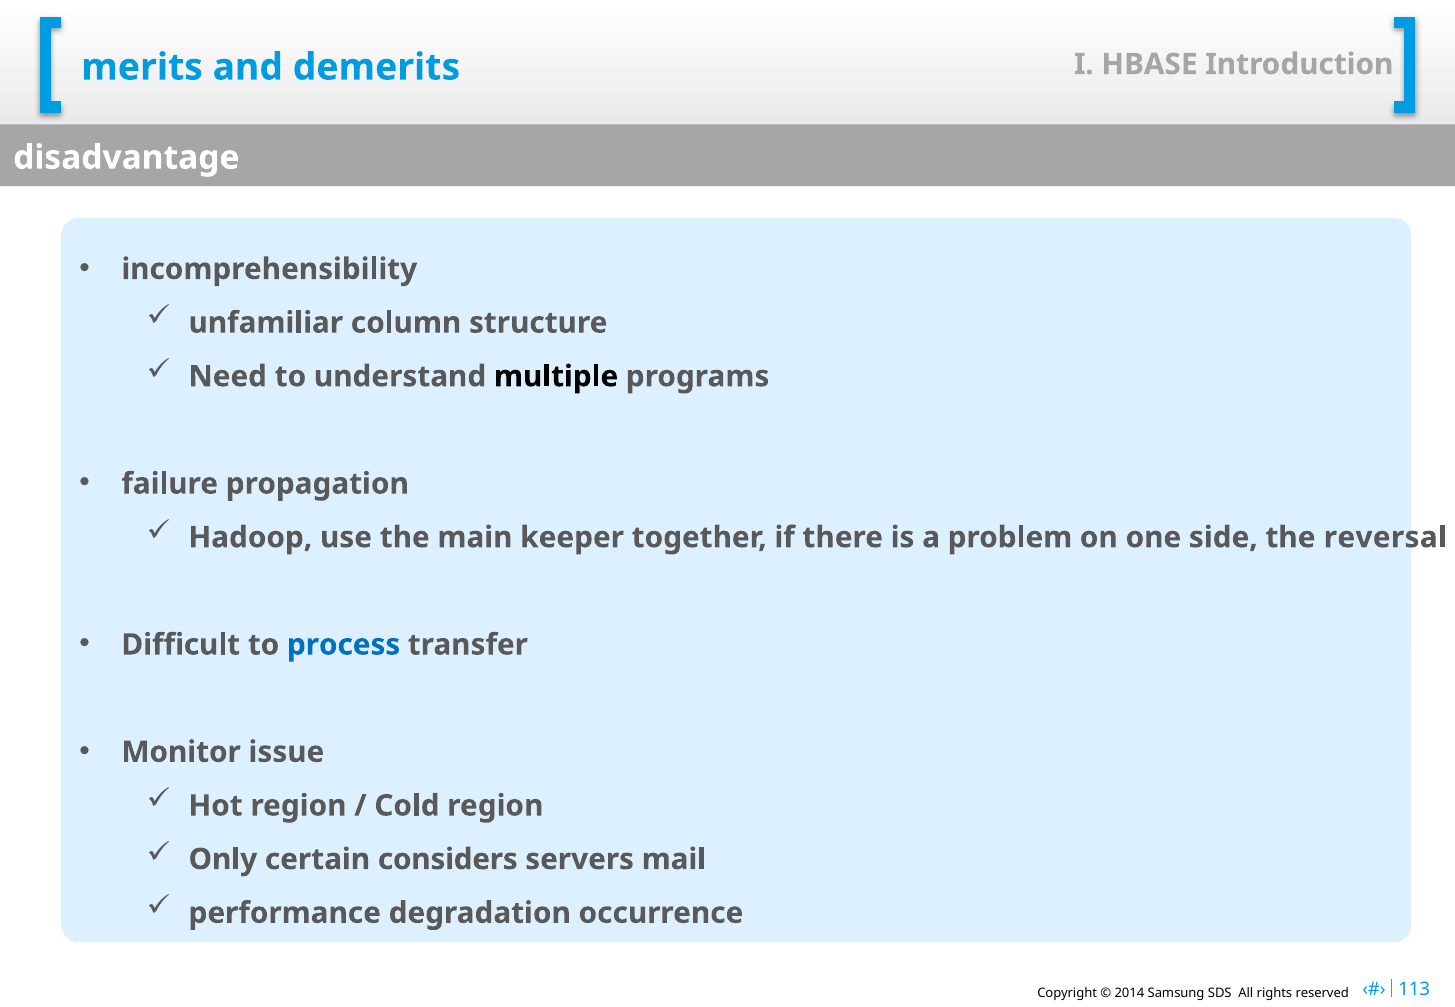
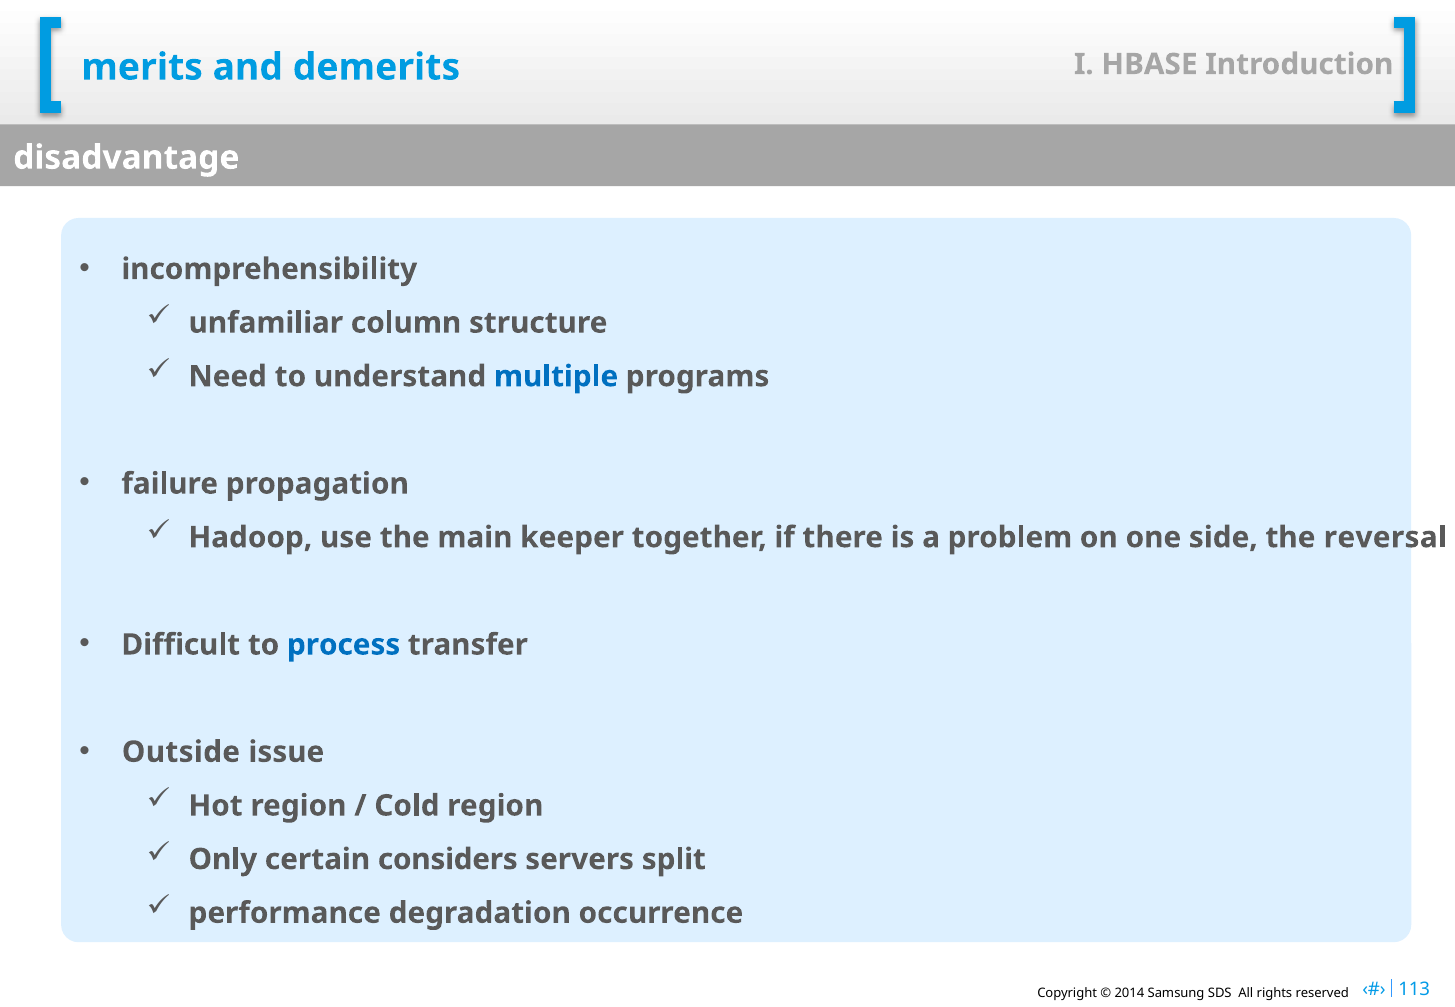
multiple colour: black -> blue
Monitor: Monitor -> Outside
mail: mail -> split
